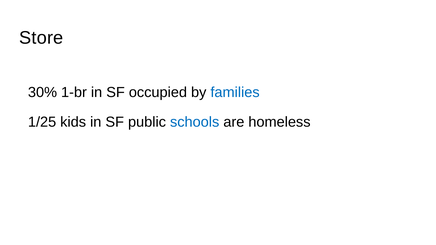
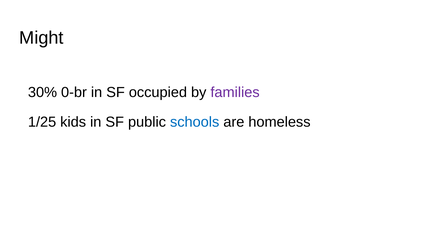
Store: Store -> Might
1-br: 1-br -> 0-br
families colour: blue -> purple
